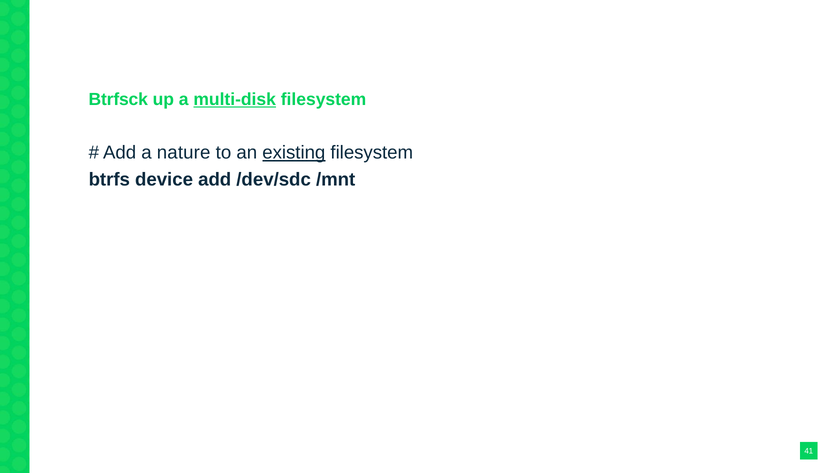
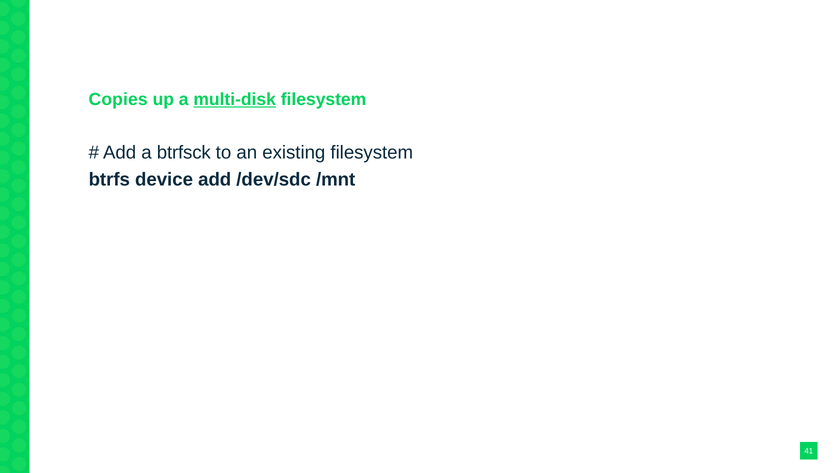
Btrfsck: Btrfsck -> Copies
nature: nature -> btrfsck
existing underline: present -> none
